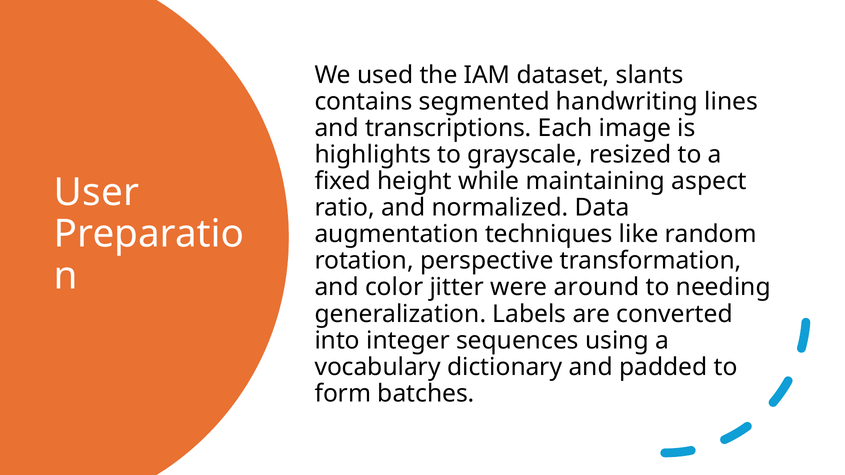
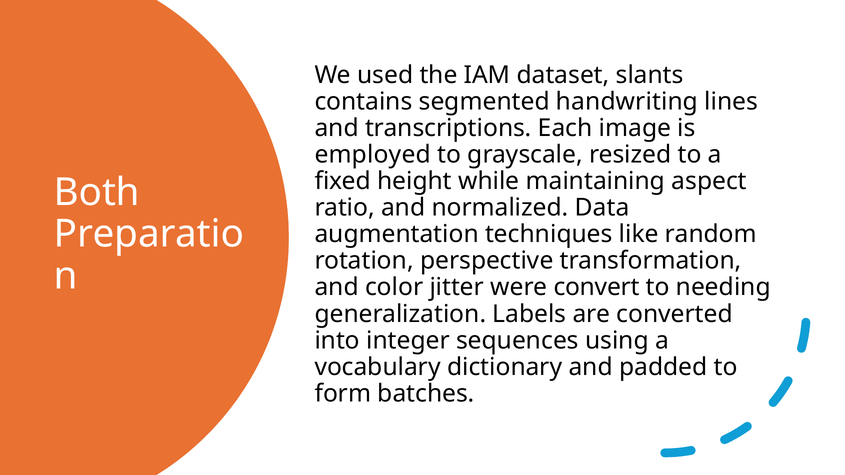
highlights: highlights -> employed
User: User -> Both
around: around -> convert
